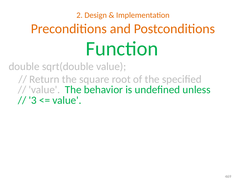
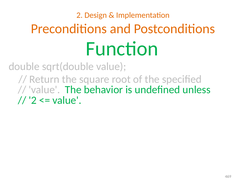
3 at (33, 100): 3 -> 2
